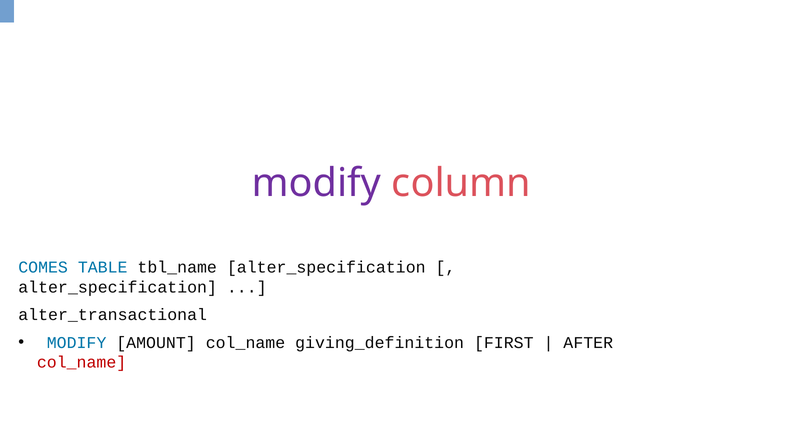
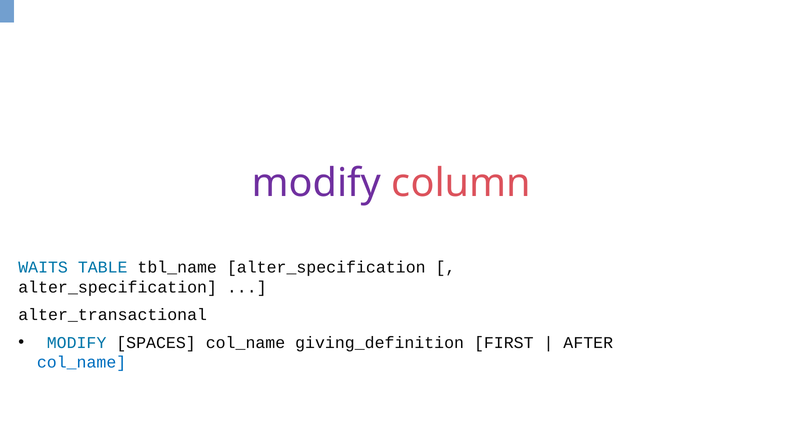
COMES: COMES -> WAITS
AMOUNT: AMOUNT -> SPACES
col_name at (82, 363) colour: red -> blue
